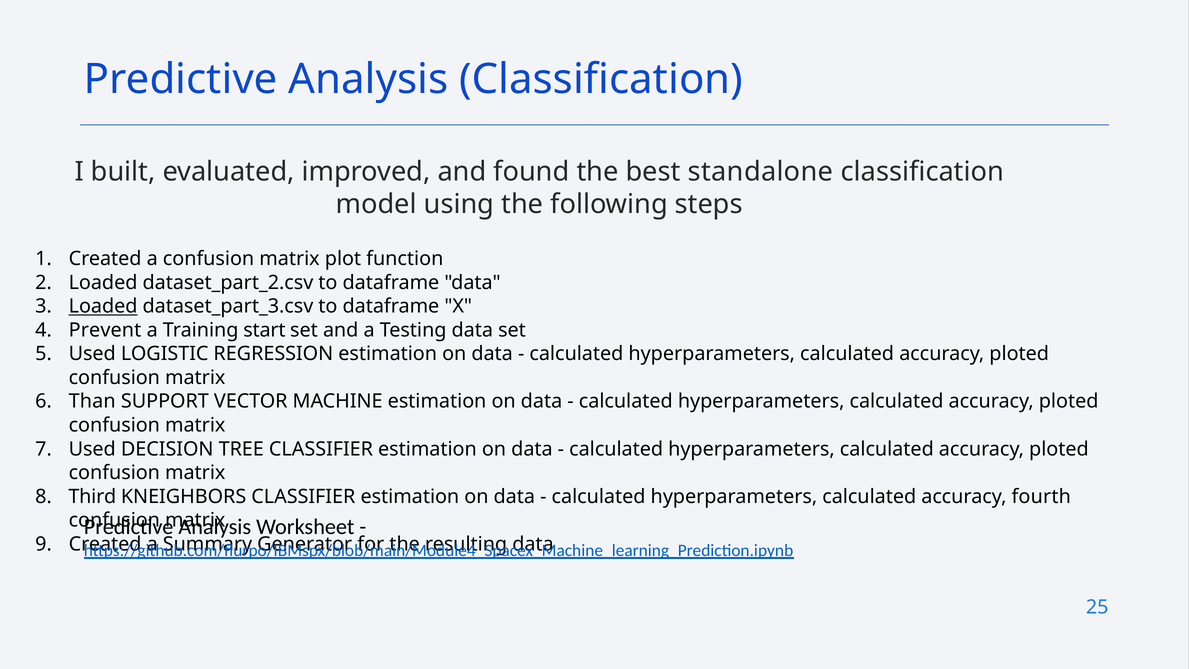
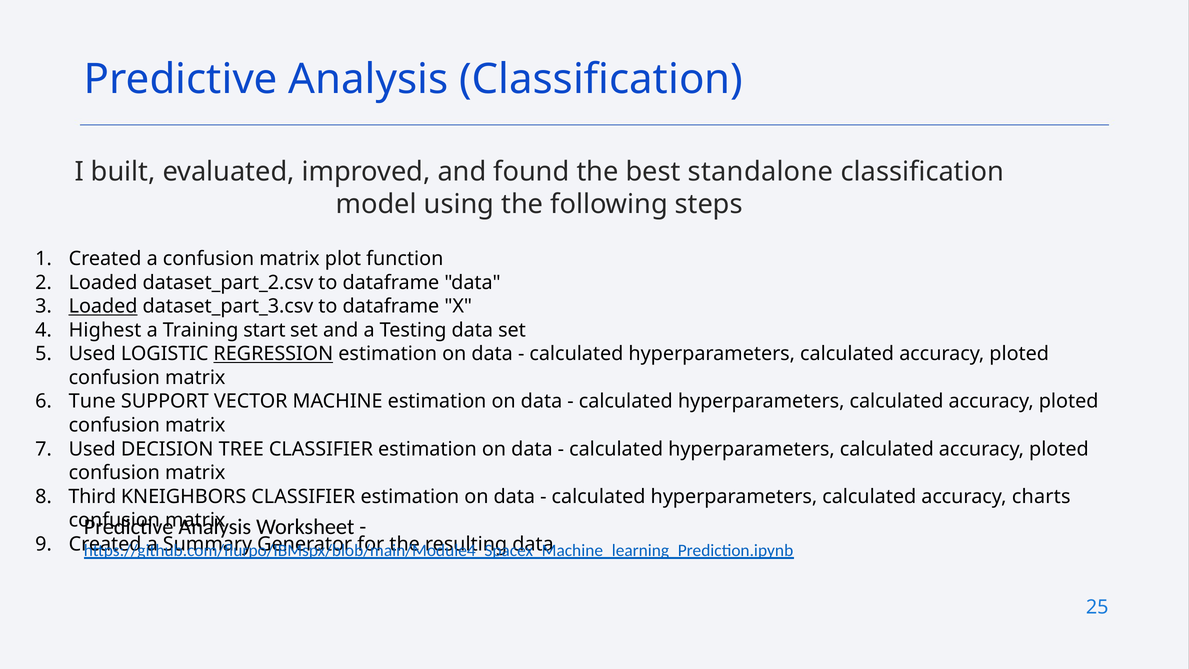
Prevent: Prevent -> Highest
REGRESSION underline: none -> present
Than: Than -> Tune
fourth: fourth -> charts
